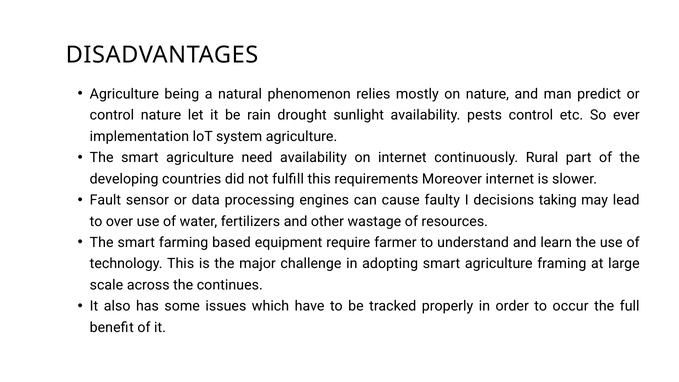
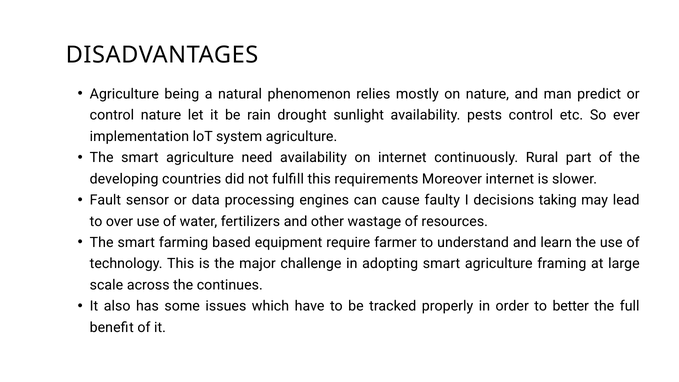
occur: occur -> better
